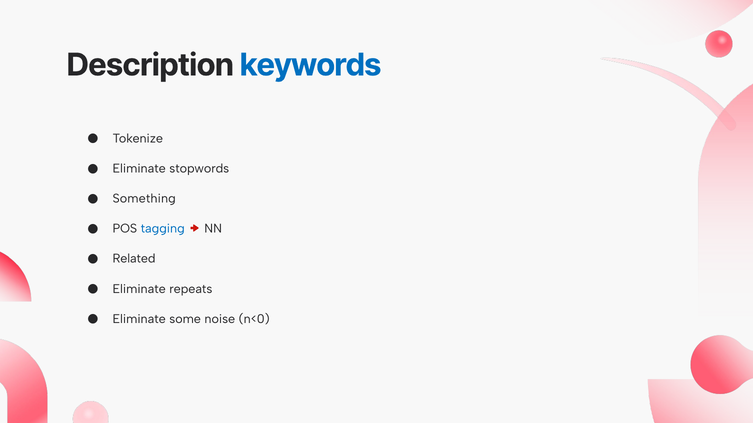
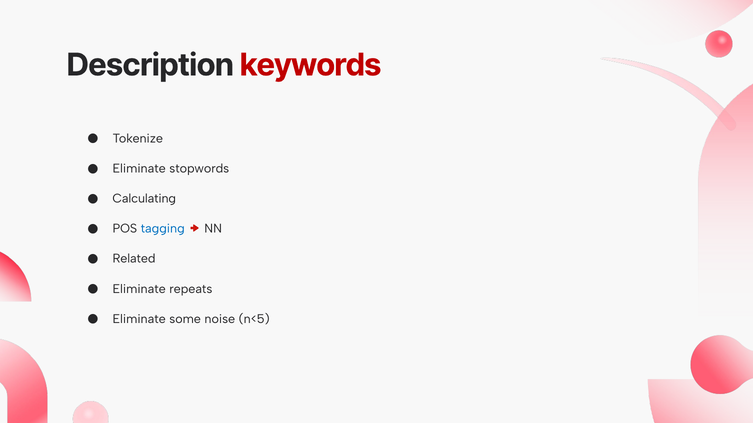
keywords colour: blue -> red
Something: Something -> Calculating
n<0: n<0 -> n<5
